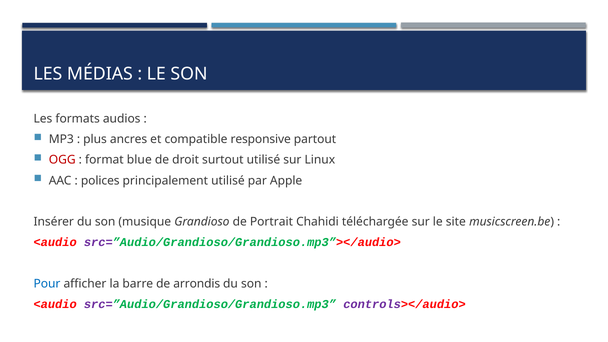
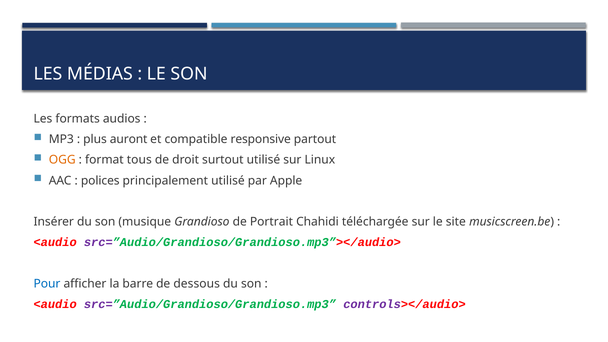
ancres: ancres -> auront
OGG colour: red -> orange
blue: blue -> tous
arrondis: arrondis -> dessous
